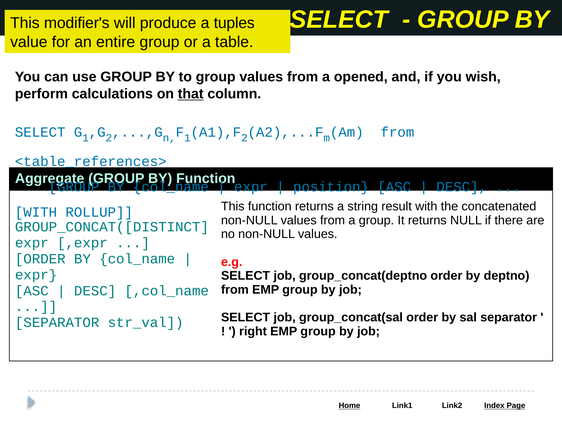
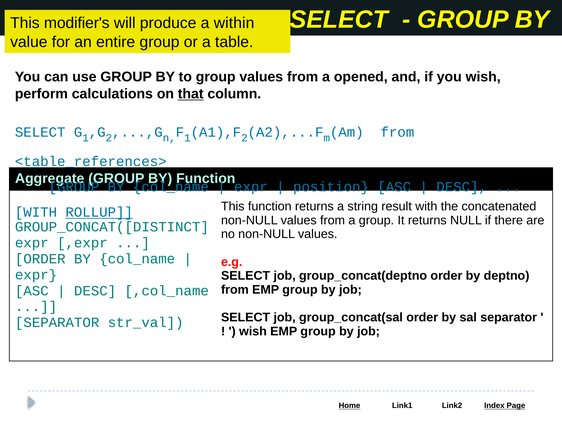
tuples: tuples -> within
ROLLUP underline: none -> present
right at (253, 331): right -> wish
